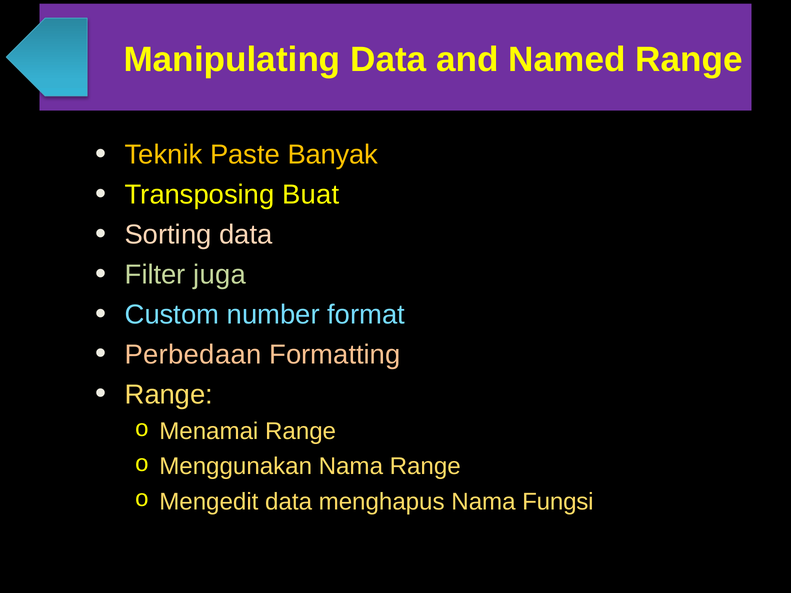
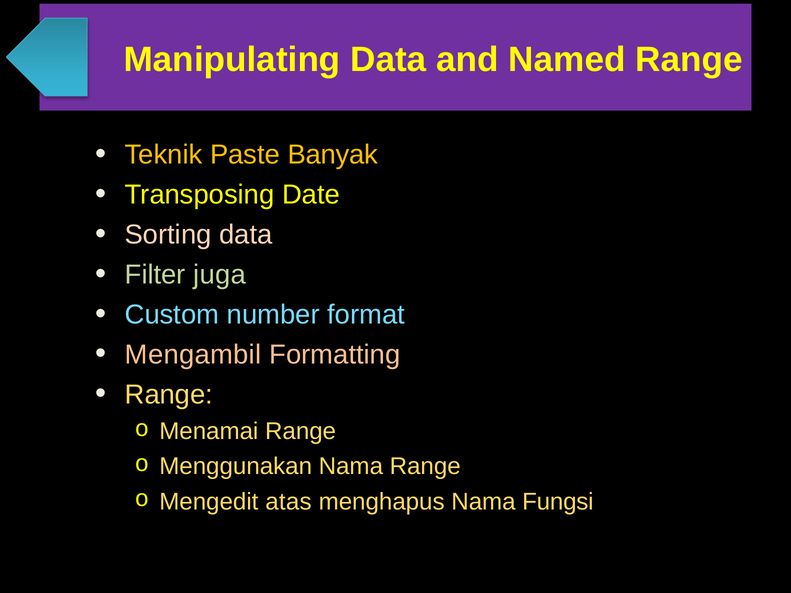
Buat: Buat -> Date
Perbedaan: Perbedaan -> Mengambil
Mengedit data: data -> atas
